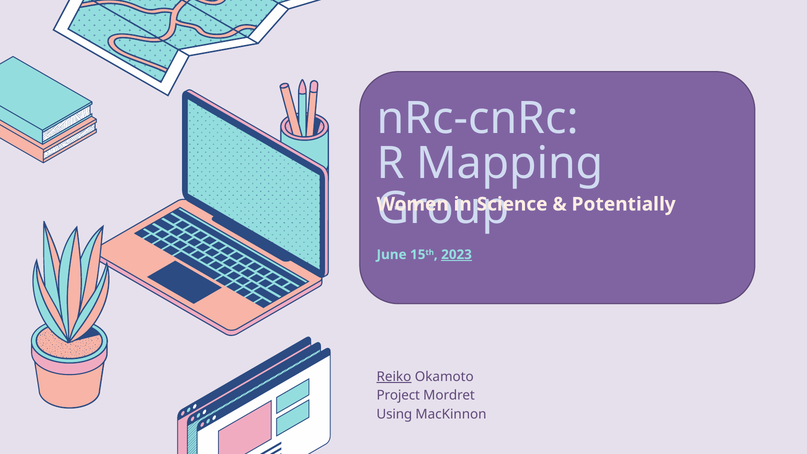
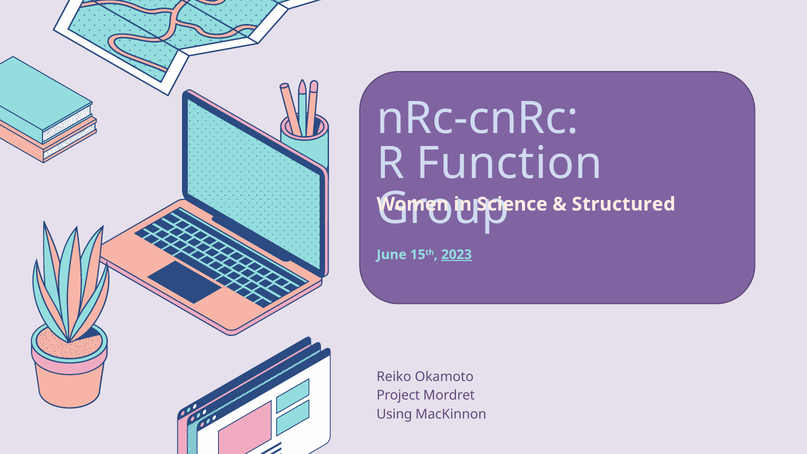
Mapping: Mapping -> Function
Potentially: Potentially -> Structured
Reiko underline: present -> none
